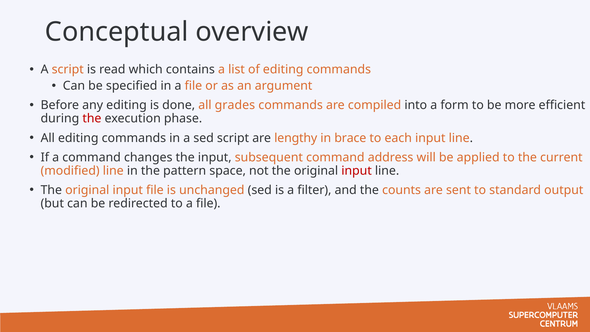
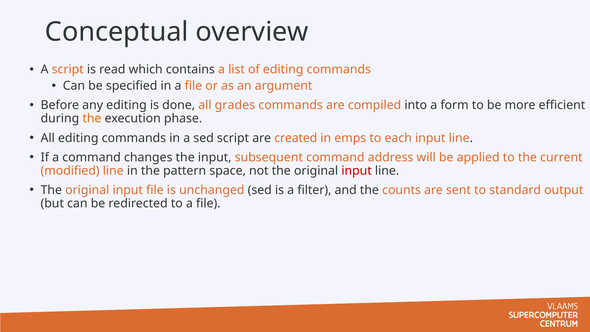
the at (92, 118) colour: red -> orange
lengthy: lengthy -> created
brace: brace -> emps
